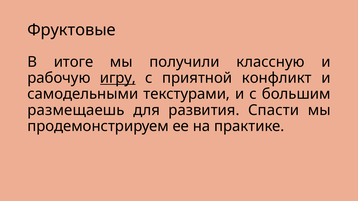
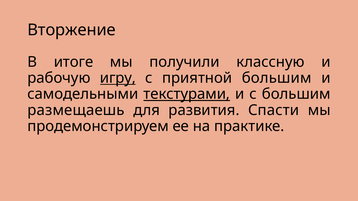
Фруктовые: Фруктовые -> Вторжение
приятной конфликт: конфликт -> большим
текстурами underline: none -> present
